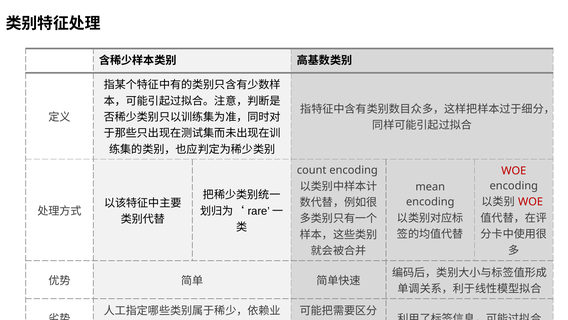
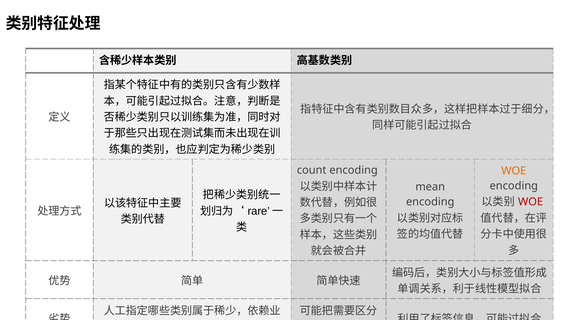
WOE at (514, 171) colour: red -> orange
